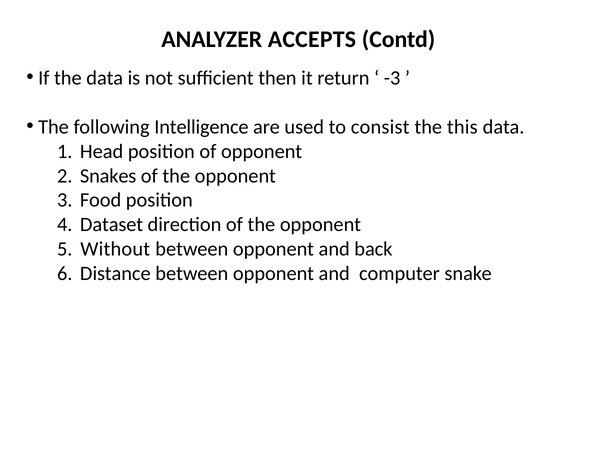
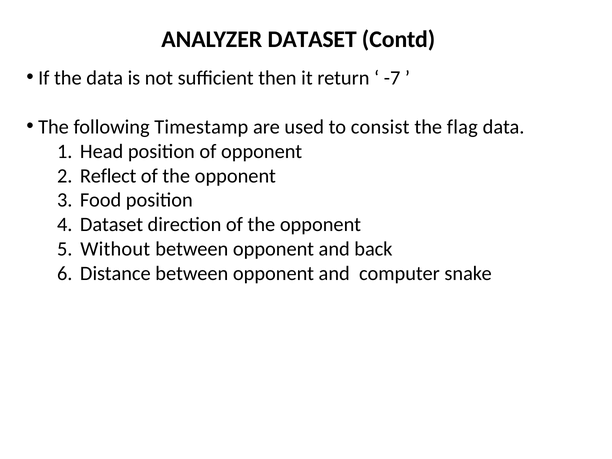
ANALYZER ACCEPTS: ACCEPTS -> DATASET
-3: -3 -> -7
Intelligence: Intelligence -> Timestamp
this: this -> flag
Snakes: Snakes -> Reflect
